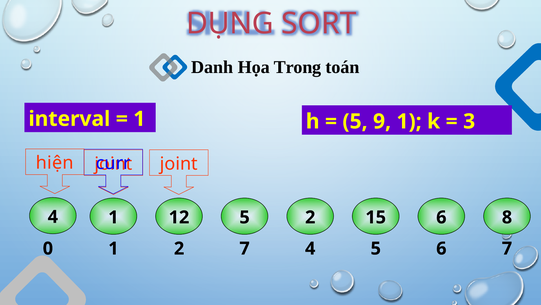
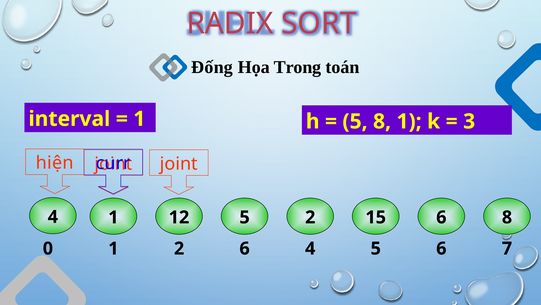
DỤNG: DỤNG -> RADIX
Danh: Danh -> Đống
5 9: 9 -> 8
2 7: 7 -> 6
